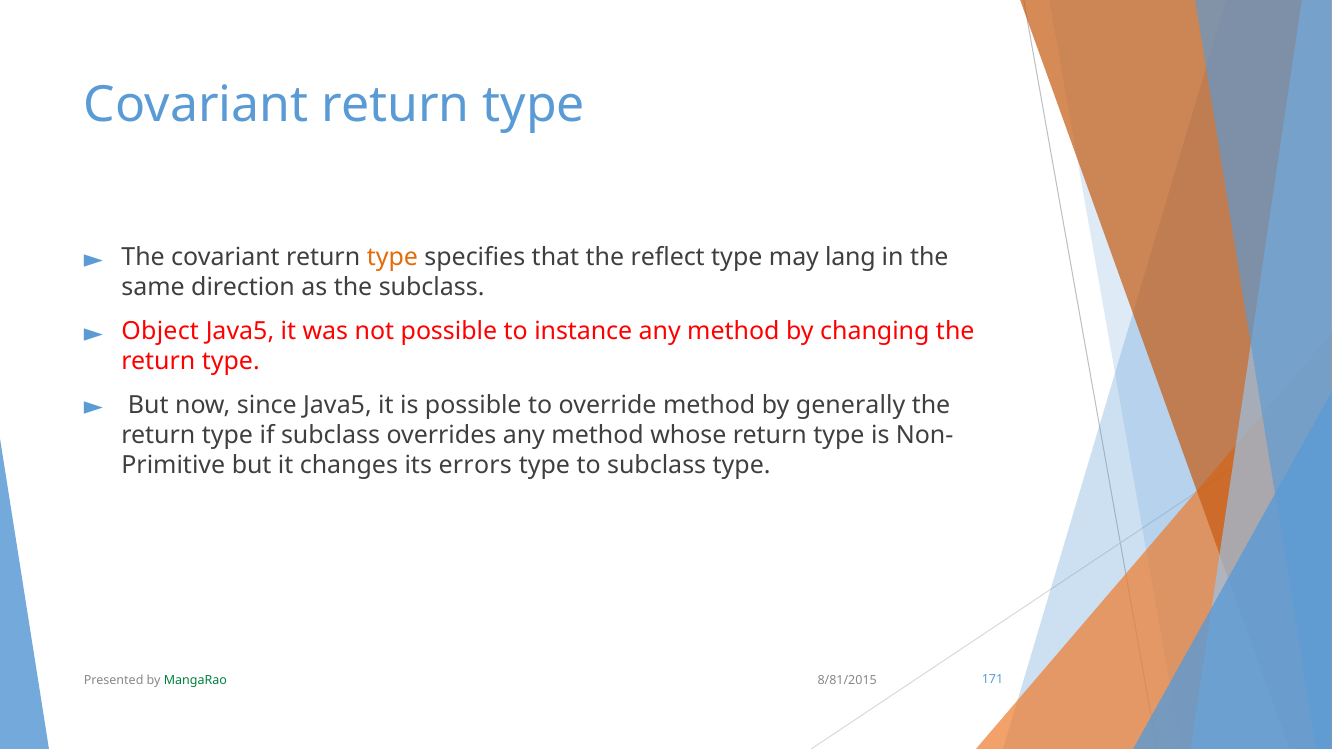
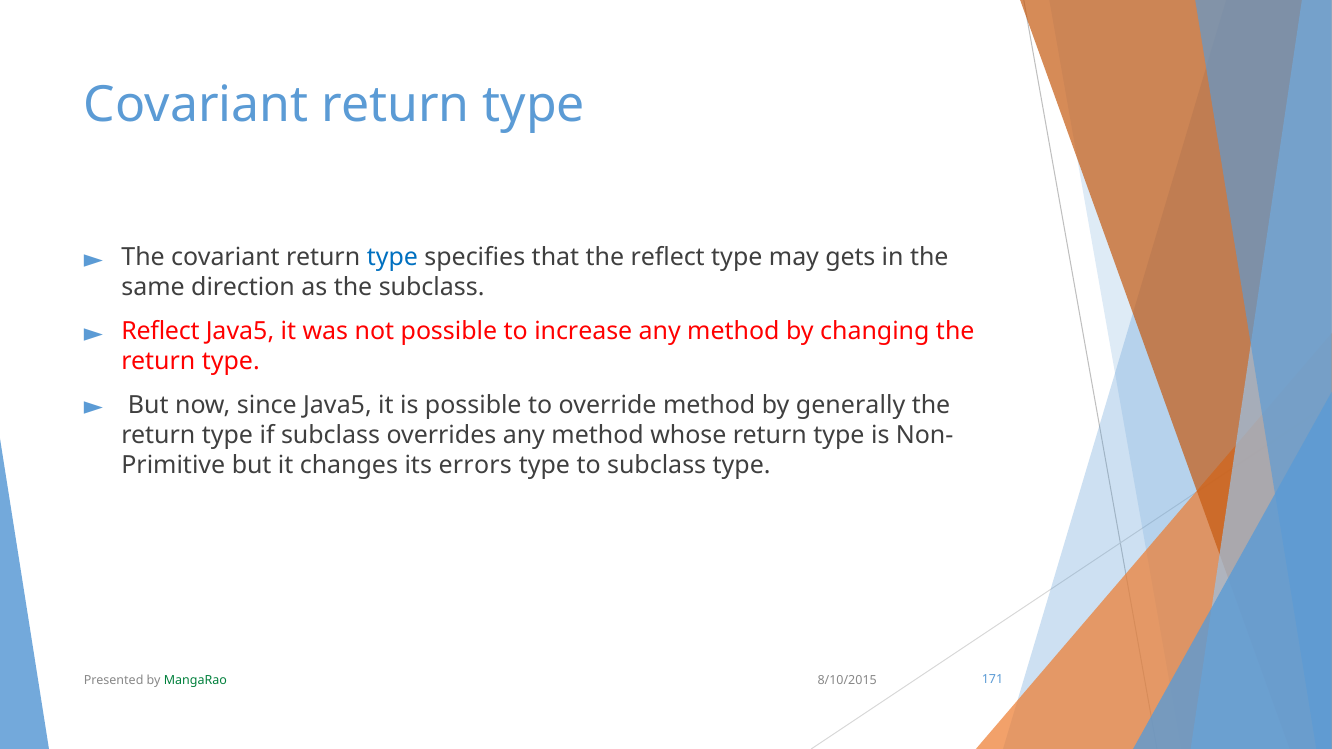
type at (392, 258) colour: orange -> blue
lang: lang -> gets
Object at (160, 332): Object -> Reflect
instance: instance -> increase
8/81/2015: 8/81/2015 -> 8/10/2015
